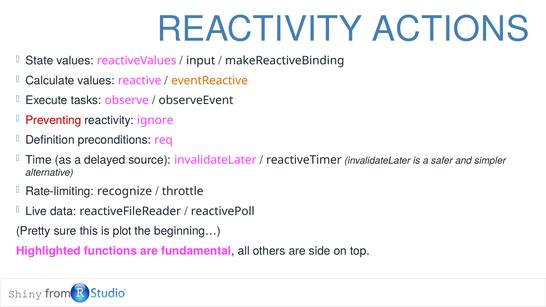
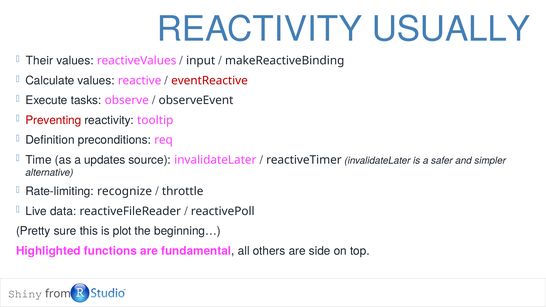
ACTIONS: ACTIONS -> USUALLY
State: State -> Their
eventReactive colour: orange -> red
ignore: ignore -> tooltip
delayed: delayed -> updates
